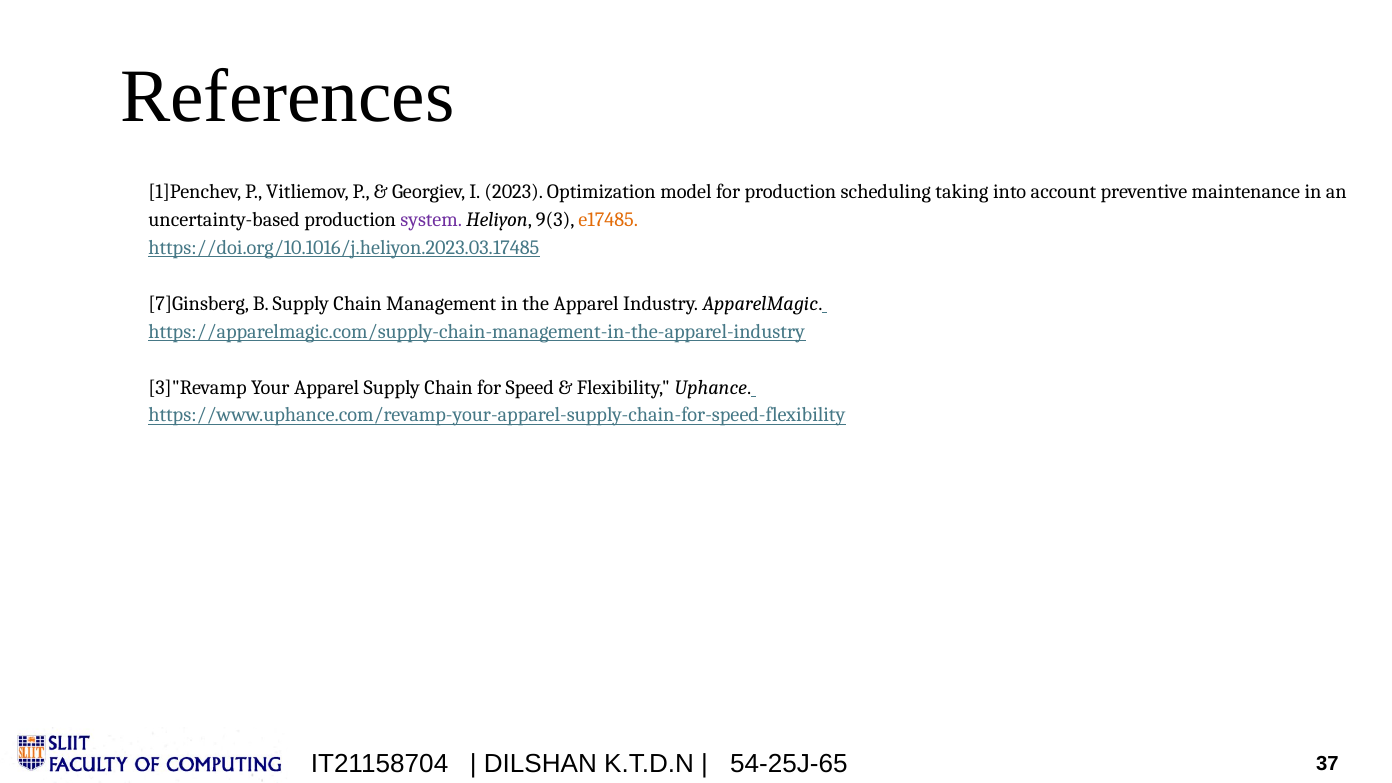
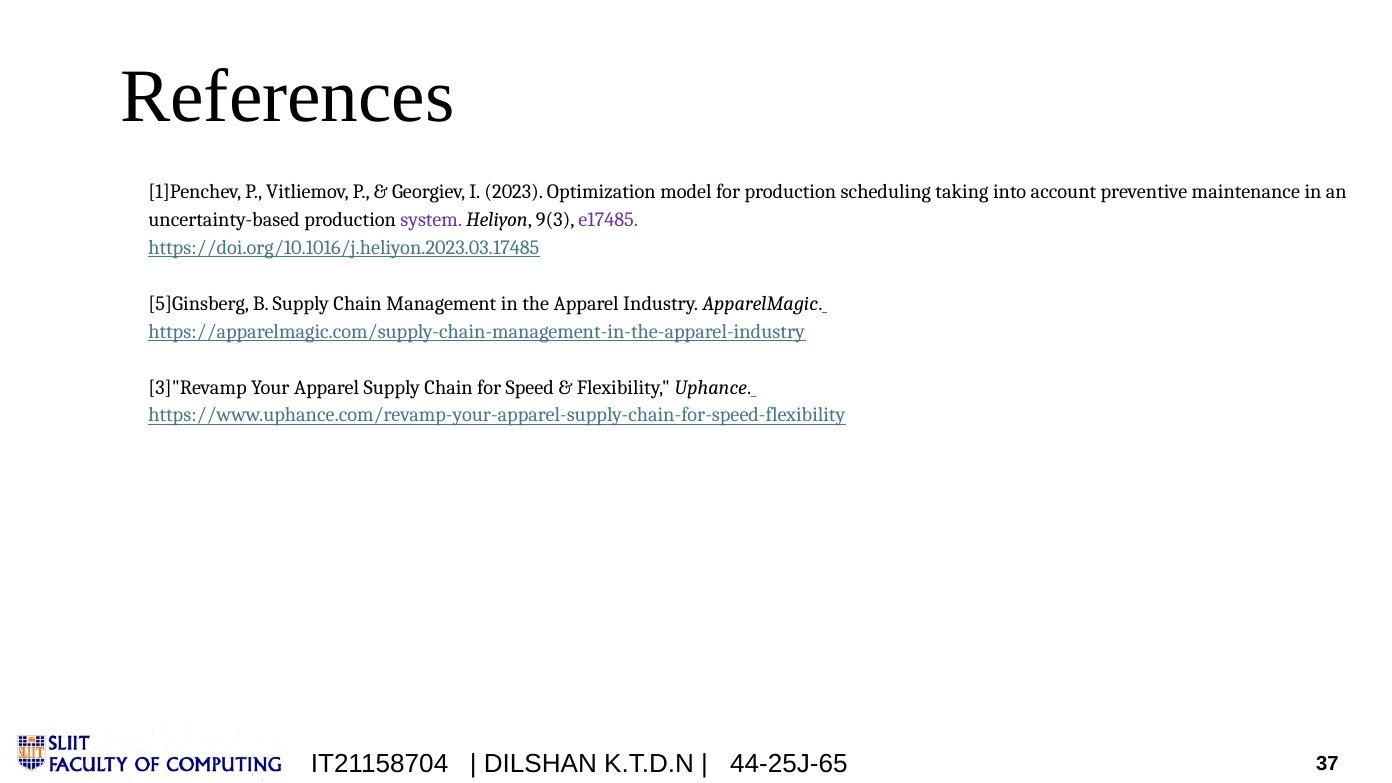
e17485 colour: orange -> purple
7]Ginsberg: 7]Ginsberg -> 5]Ginsberg
54-25J-65: 54-25J-65 -> 44-25J-65
